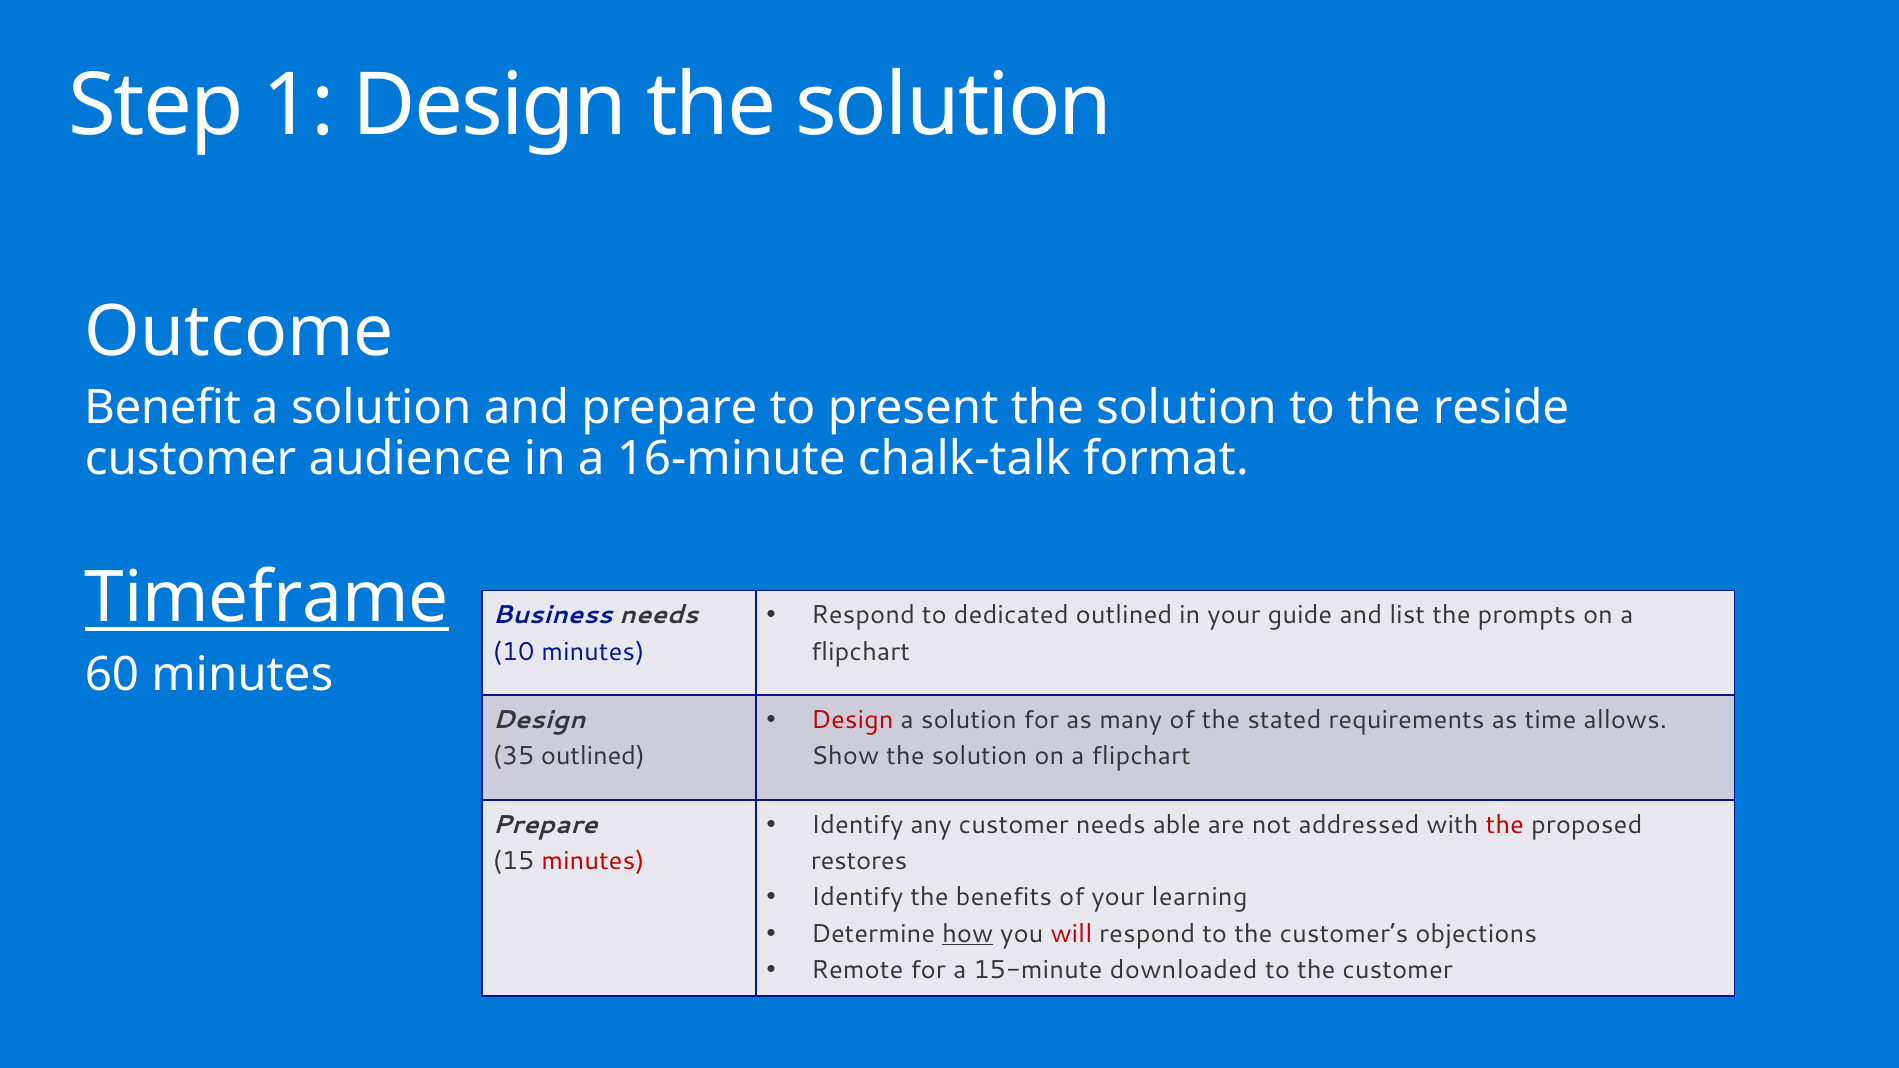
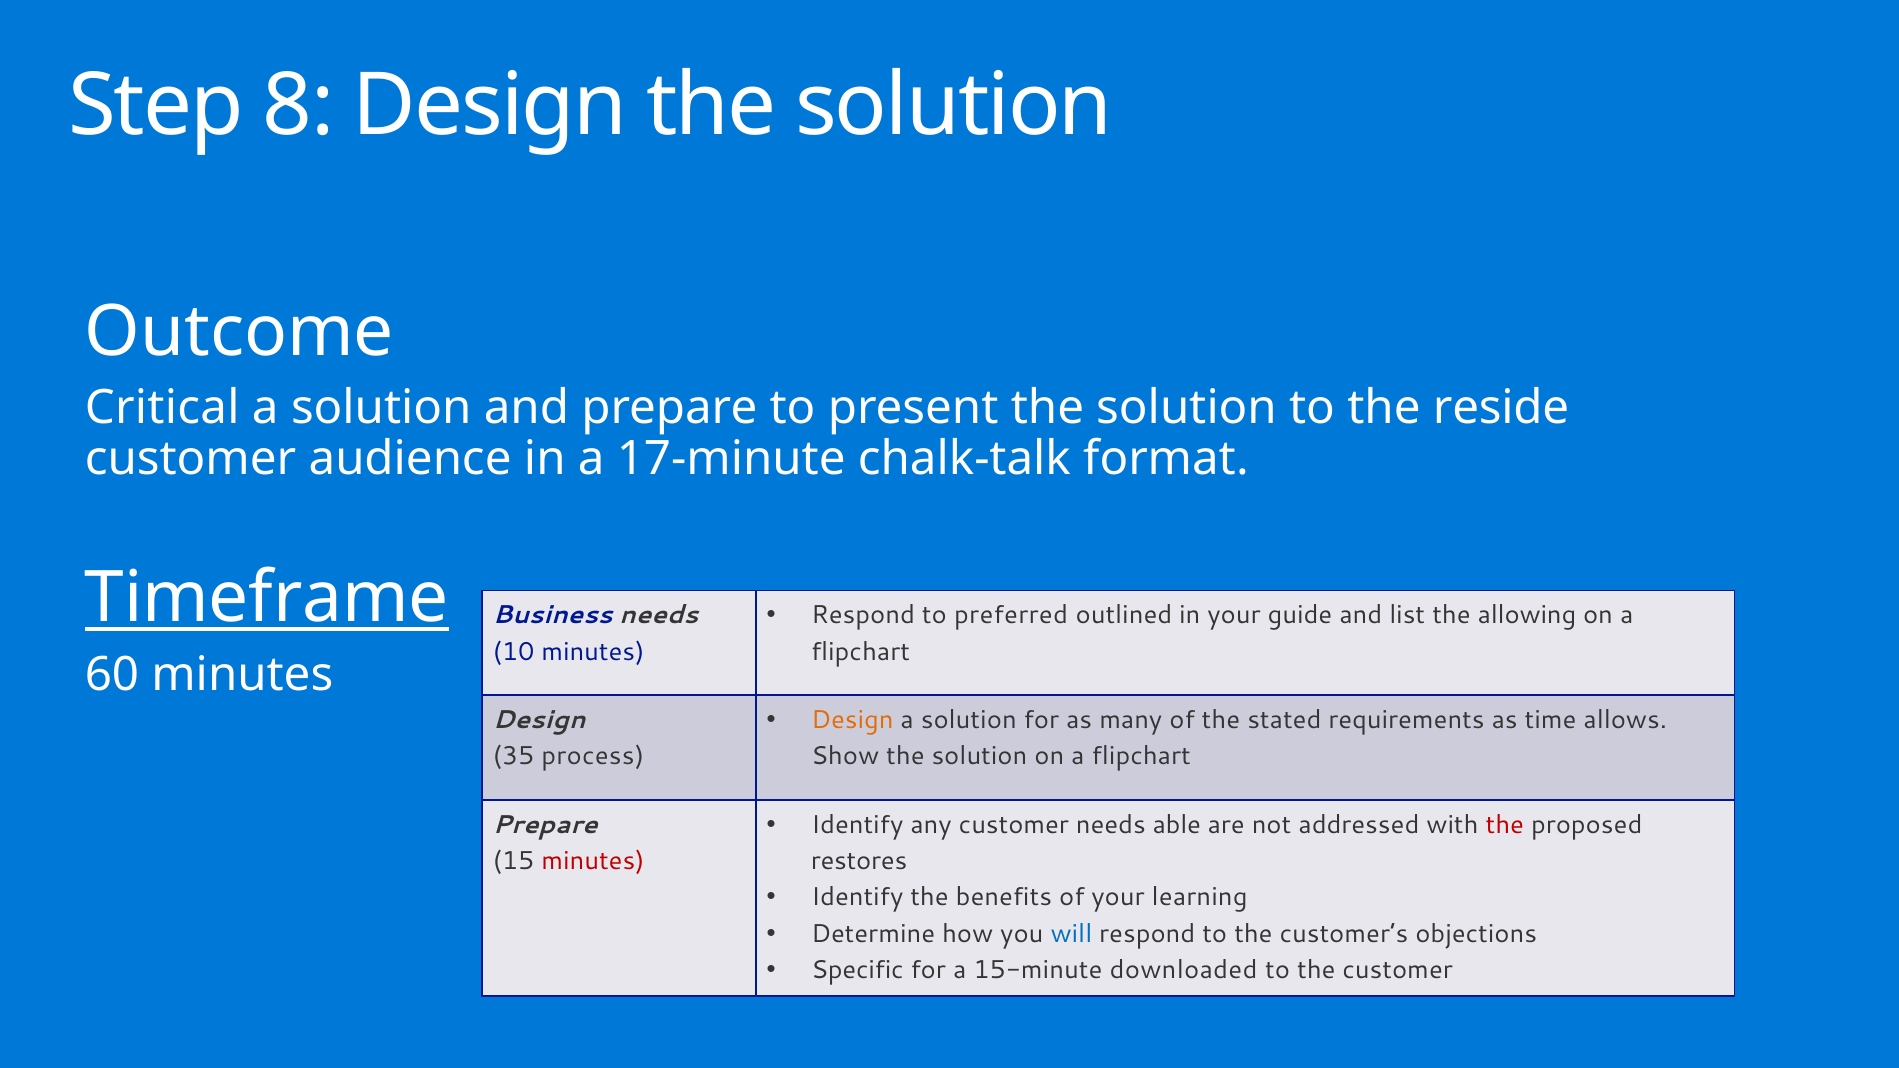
1: 1 -> 8
Benefit: Benefit -> Critical
16-minute: 16-minute -> 17-minute
dedicated: dedicated -> preferred
prompts: prompts -> allowing
Design at (852, 720) colour: red -> orange
35 outlined: outlined -> process
how underline: present -> none
will colour: red -> blue
Remote: Remote -> Specific
